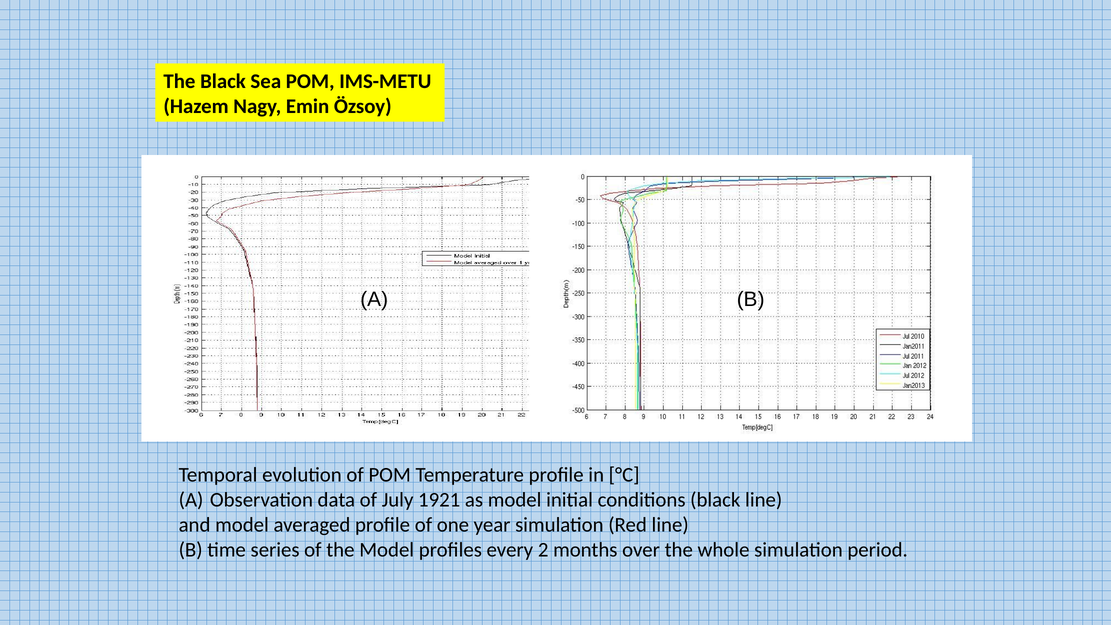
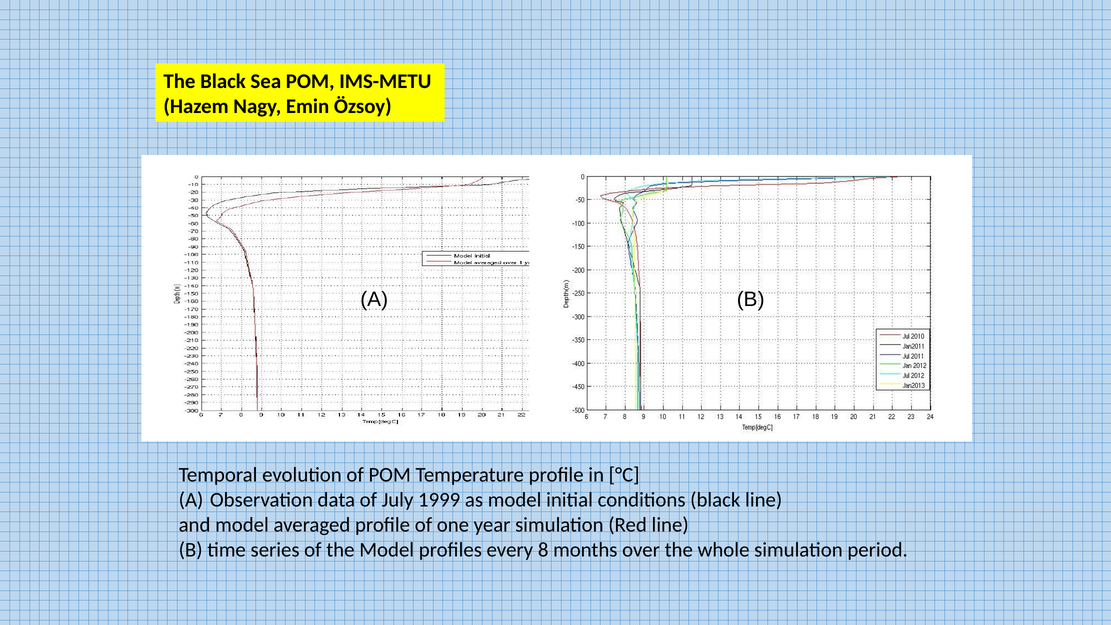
1921: 1921 -> 1999
2: 2 -> 8
